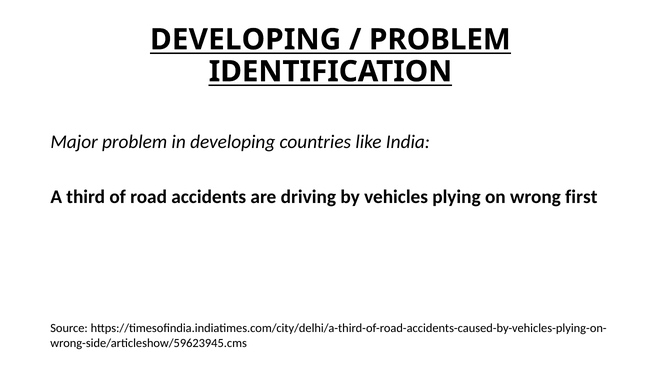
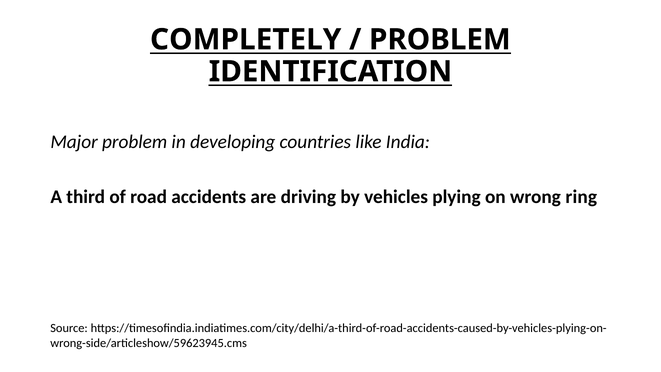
DEVELOPING at (246, 40): DEVELOPING -> COMPLETELY
first: first -> ring
